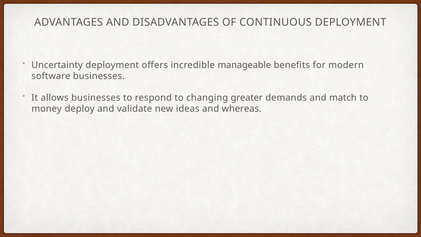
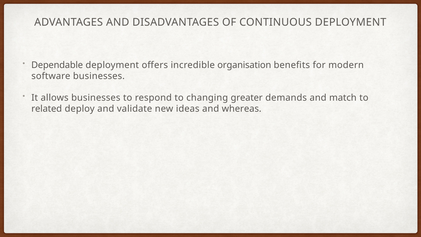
Uncertainty: Uncertainty -> Dependable
manageable: manageable -> organisation
money: money -> related
